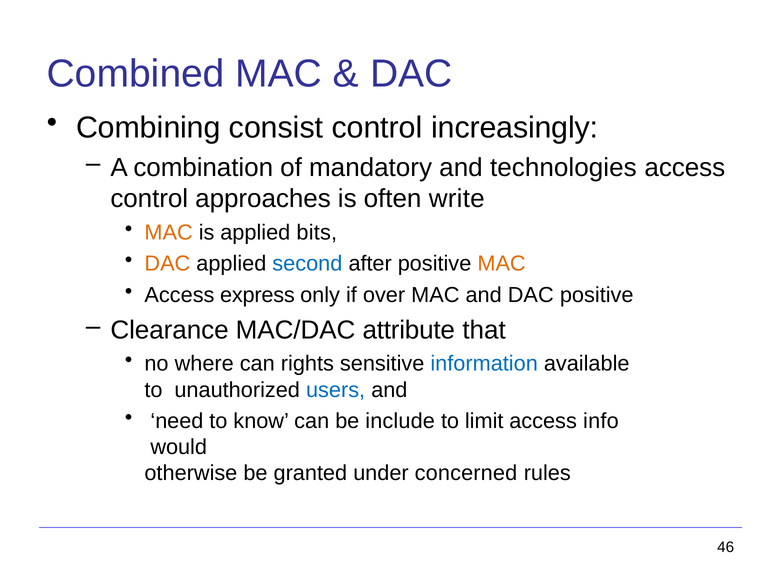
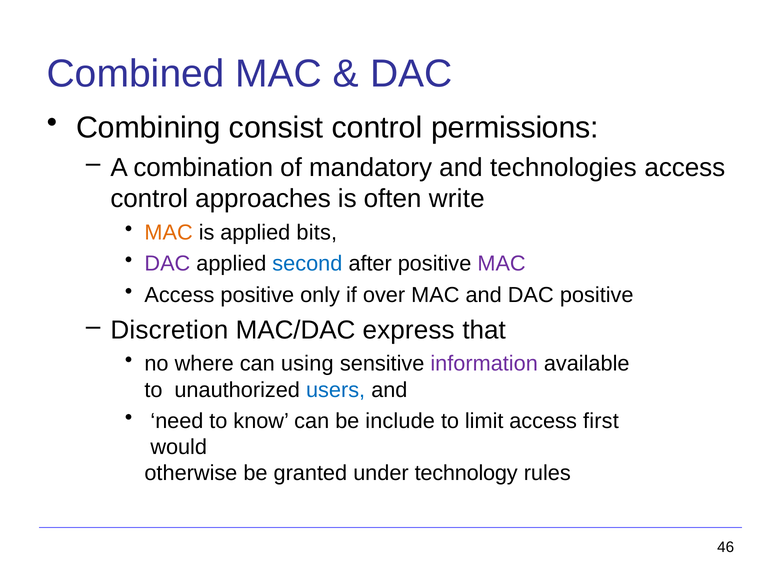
increasingly: increasingly -> permissions
DAC at (167, 264) colour: orange -> purple
MAC at (502, 264) colour: orange -> purple
Access express: express -> positive
Clearance: Clearance -> Discretion
attribute: attribute -> express
rights: rights -> using
information colour: blue -> purple
info: info -> first
concerned: concerned -> technology
